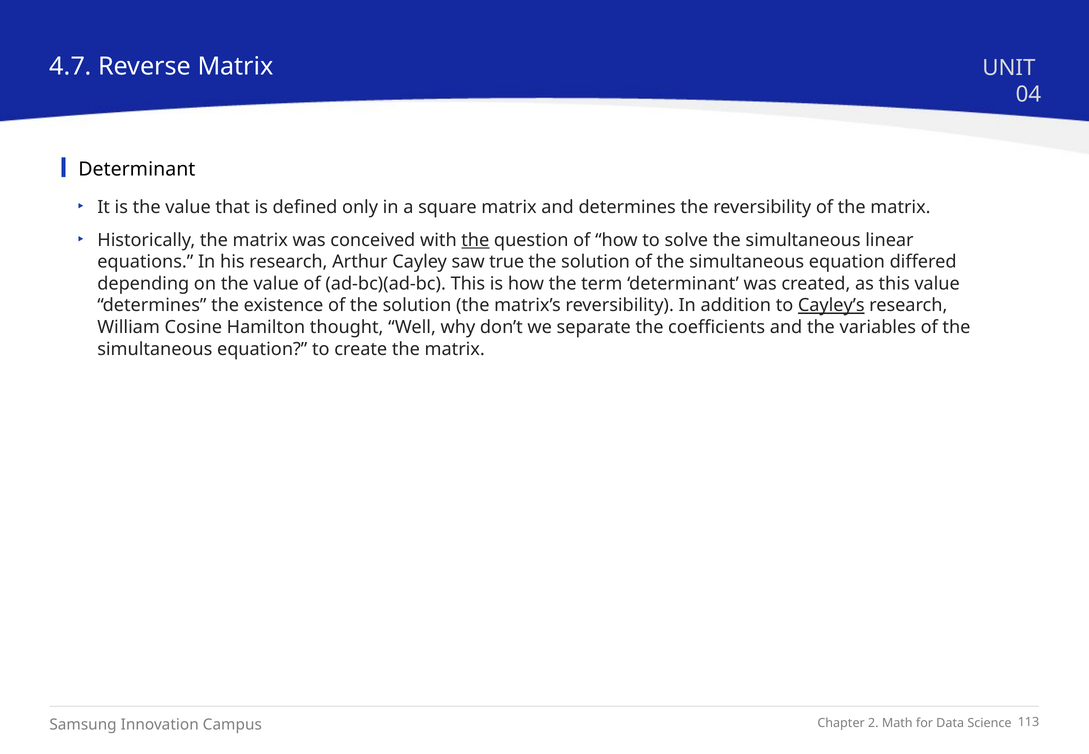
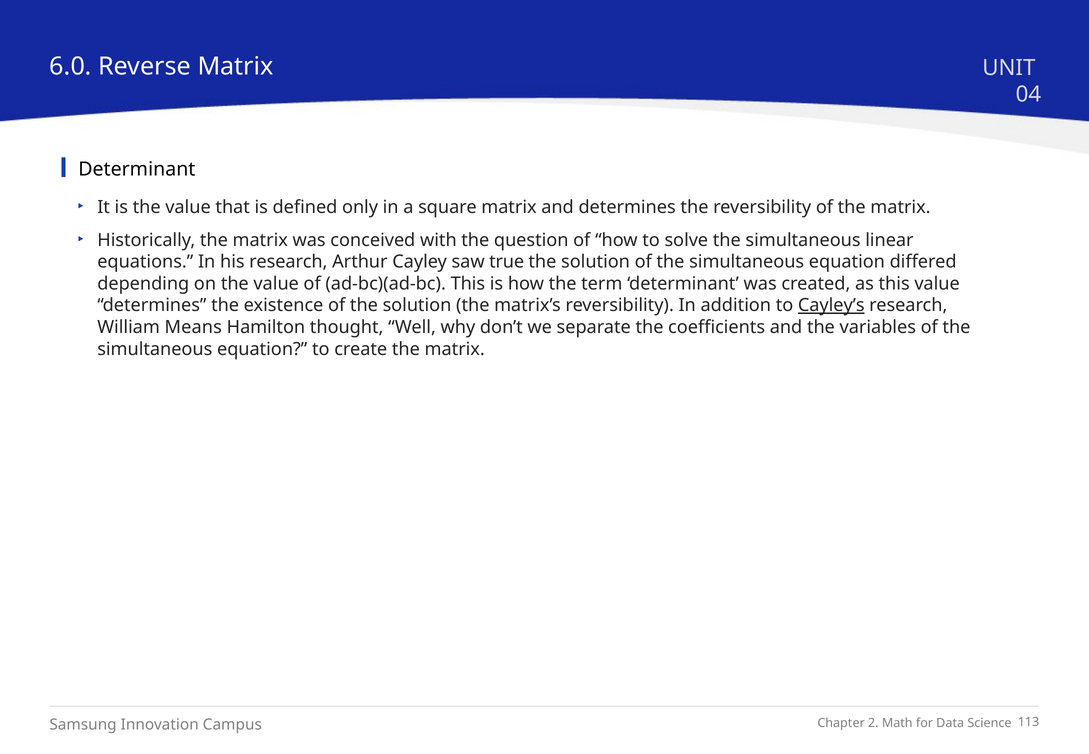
4.7: 4.7 -> 6.0
the at (475, 240) underline: present -> none
Cosine: Cosine -> Means
